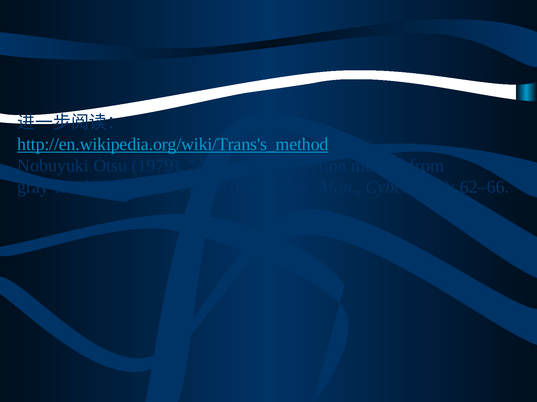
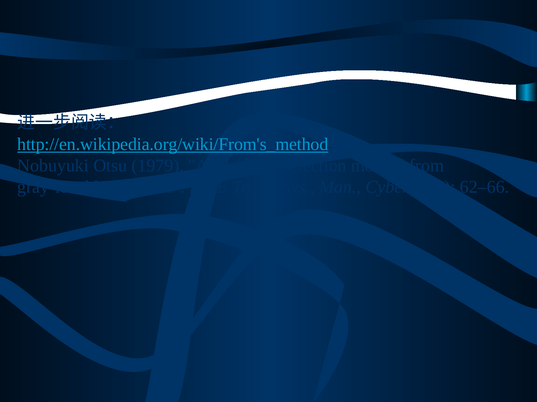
http://en.wikipedia.org/wiki/Trans's_method: http://en.wikipedia.org/wiki/Trans's_method -> http://en.wikipedia.org/wiki/From's_method
